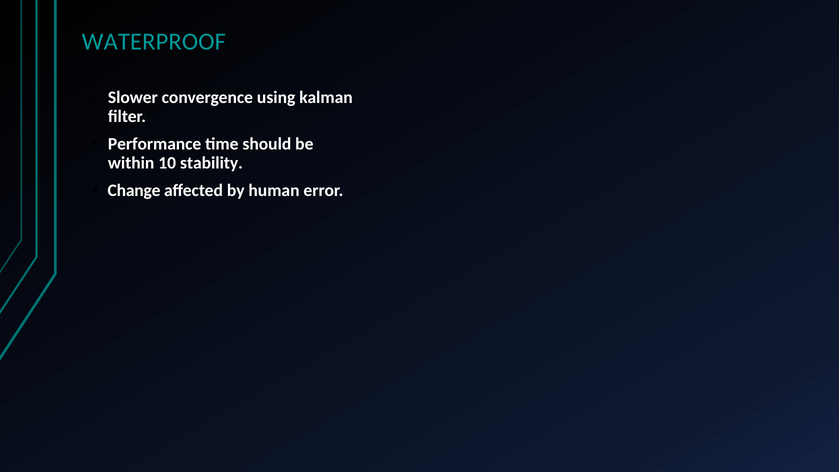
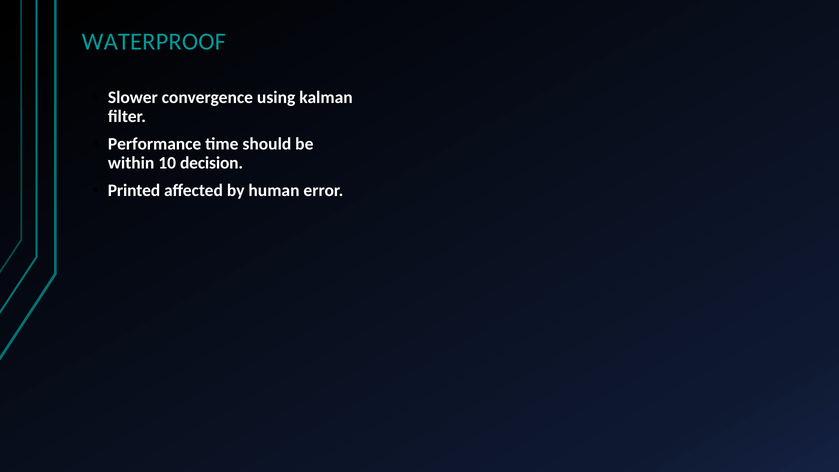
stability: stability -> decision
Change: Change -> Printed
